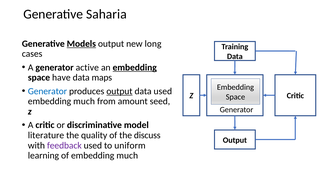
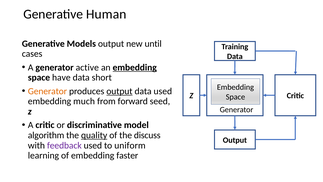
Saharia: Saharia -> Human
Models underline: present -> none
long: long -> until
maps: maps -> short
Generator at (47, 91) colour: blue -> orange
amount: amount -> forward
literature: literature -> algorithm
quality underline: none -> present
of embedding much: much -> faster
